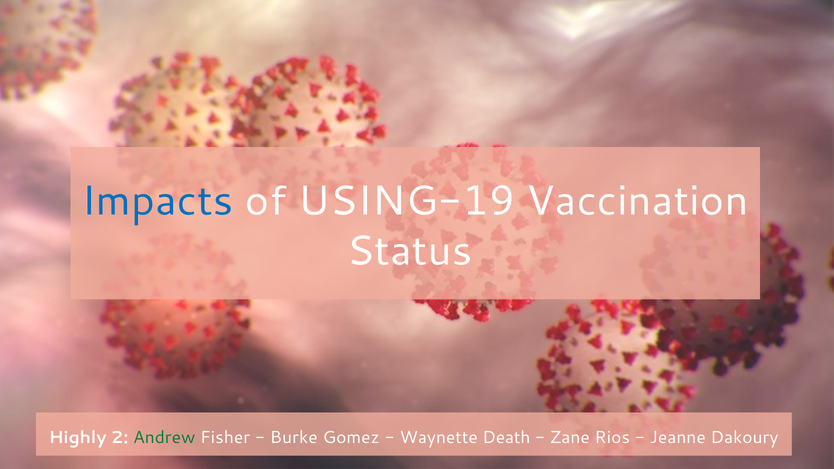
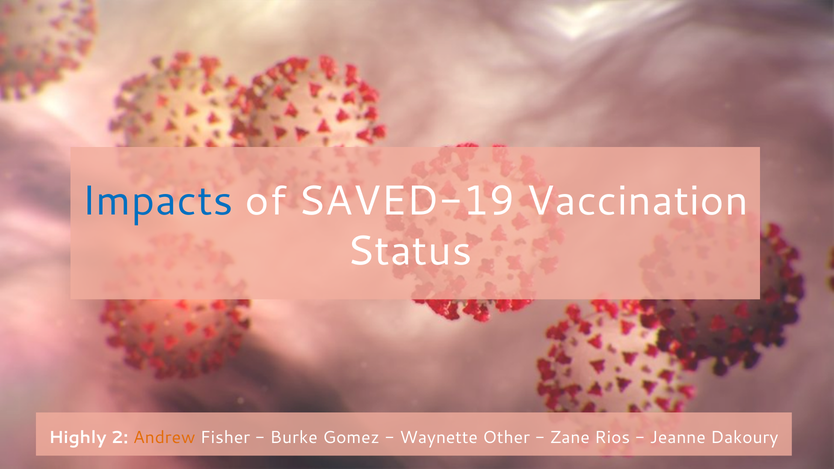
USING-19: USING-19 -> SAVED-19
Andrew colour: green -> orange
Death: Death -> Other
